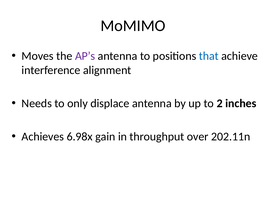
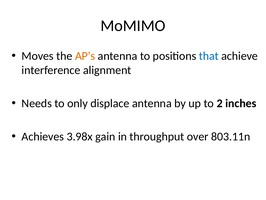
AP’s colour: purple -> orange
6.98x: 6.98x -> 3.98x
202.11n: 202.11n -> 803.11n
